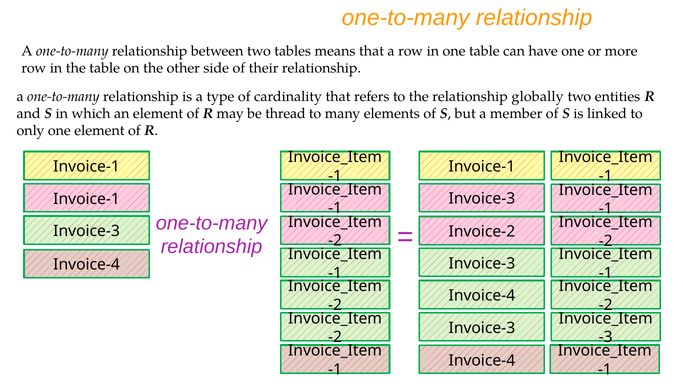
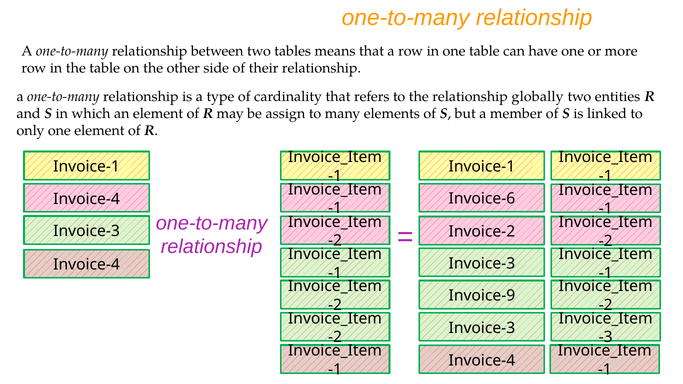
thread: thread -> assign
Invoice-3 at (482, 199): Invoice-3 -> Invoice-6
Invoice-1 at (87, 199): Invoice-1 -> Invoice-4
Invoice-4 at (482, 296): Invoice-4 -> Invoice-9
